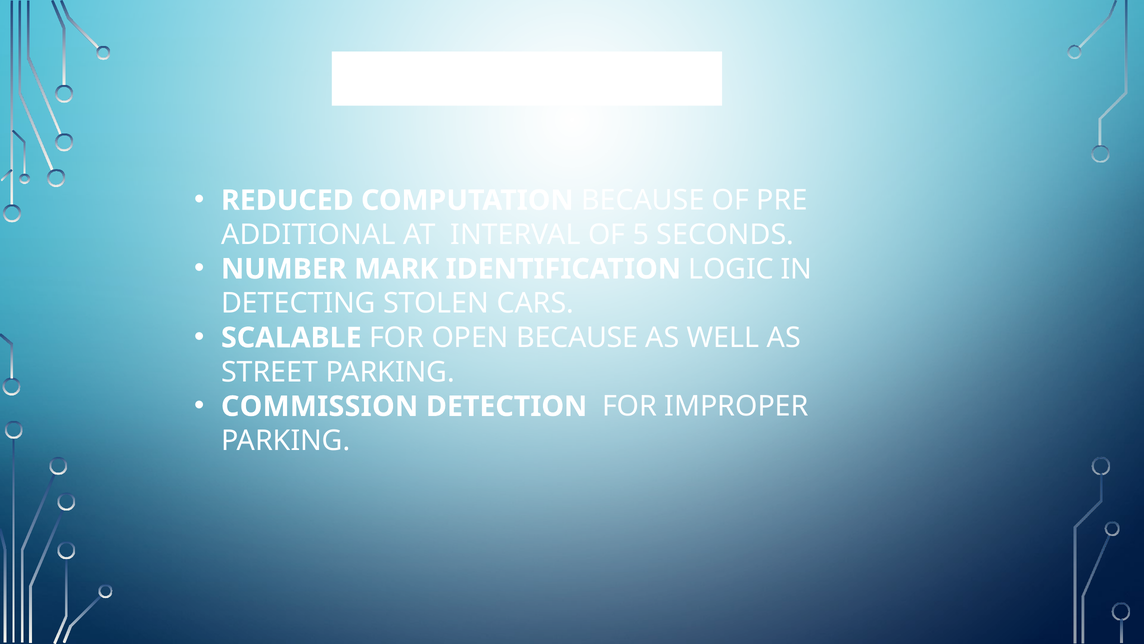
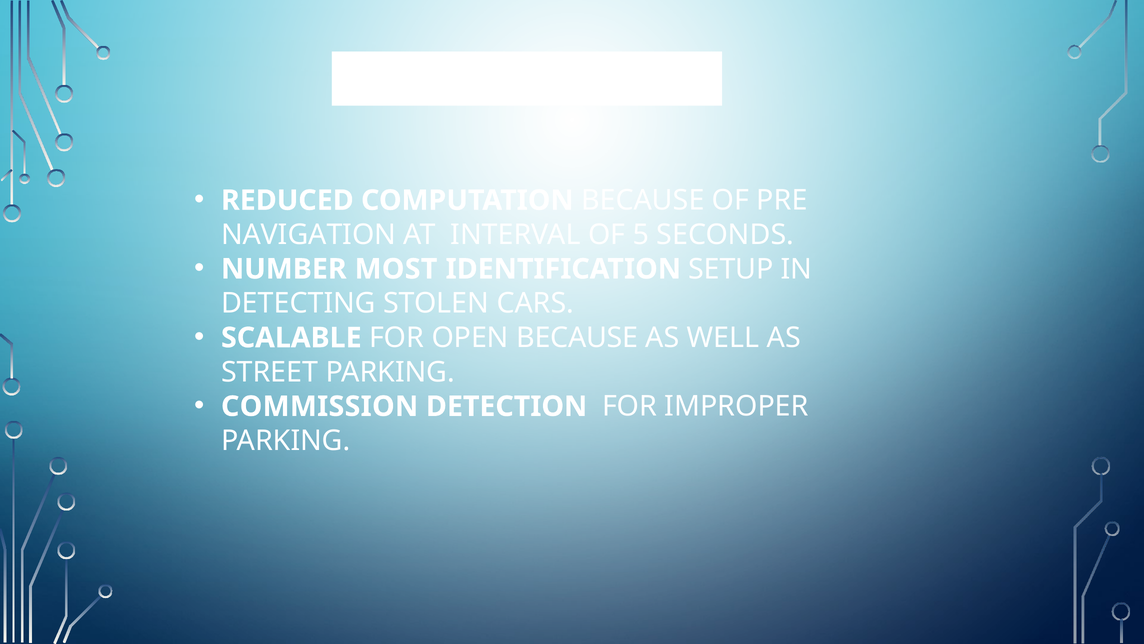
ADDITIONAL: ADDITIONAL -> NAVIGATION
MARK: MARK -> MOST
LOGIC: LOGIC -> SETUP
